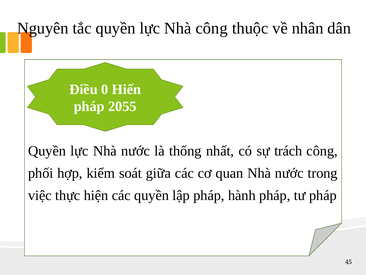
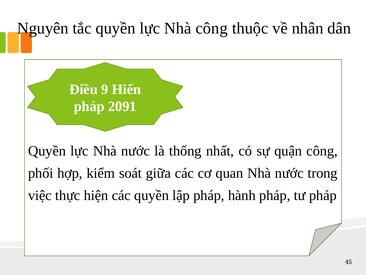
0: 0 -> 9
2055: 2055 -> 2091
trách: trách -> quận
